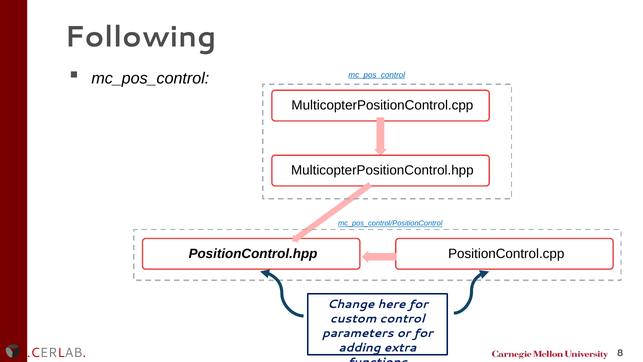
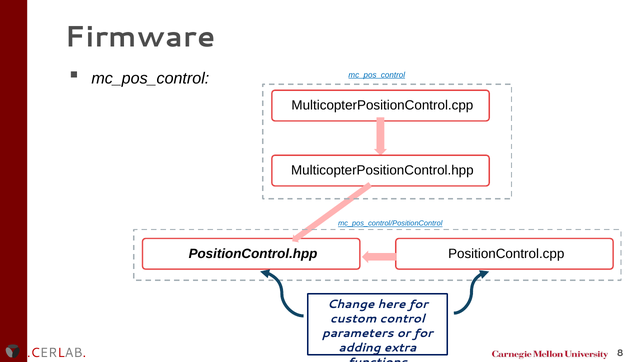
Following: Following -> Firmware
